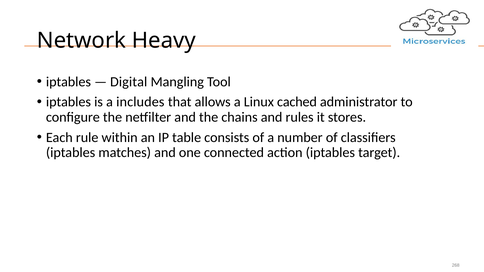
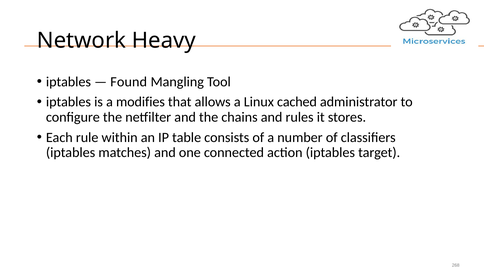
Digital: Digital -> Found
includes: includes -> modifies
